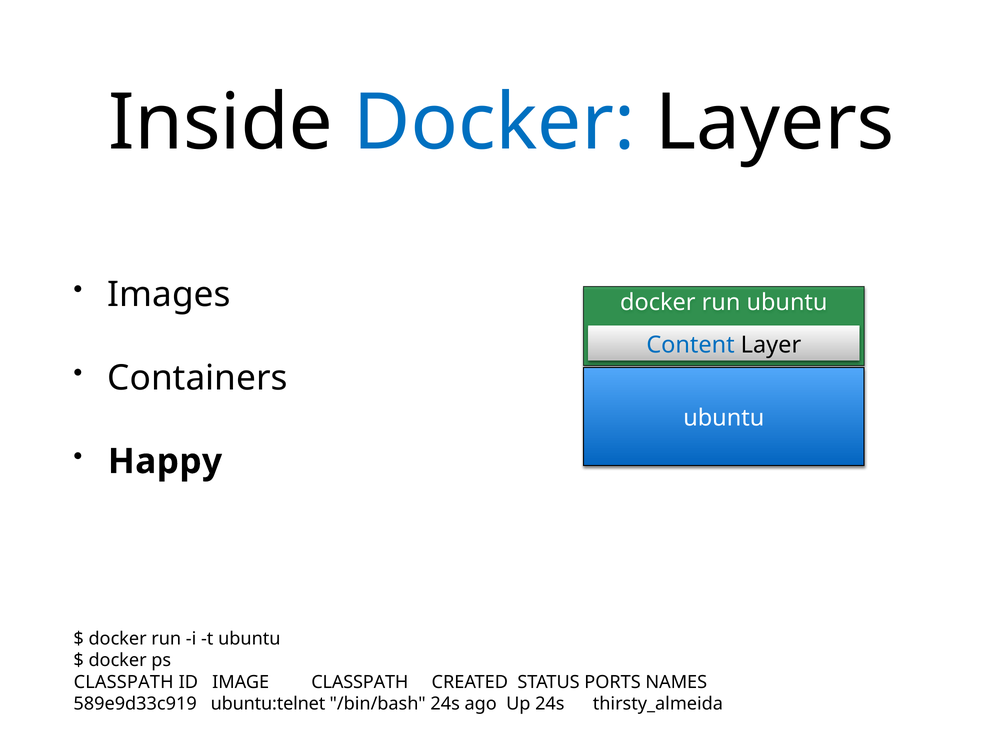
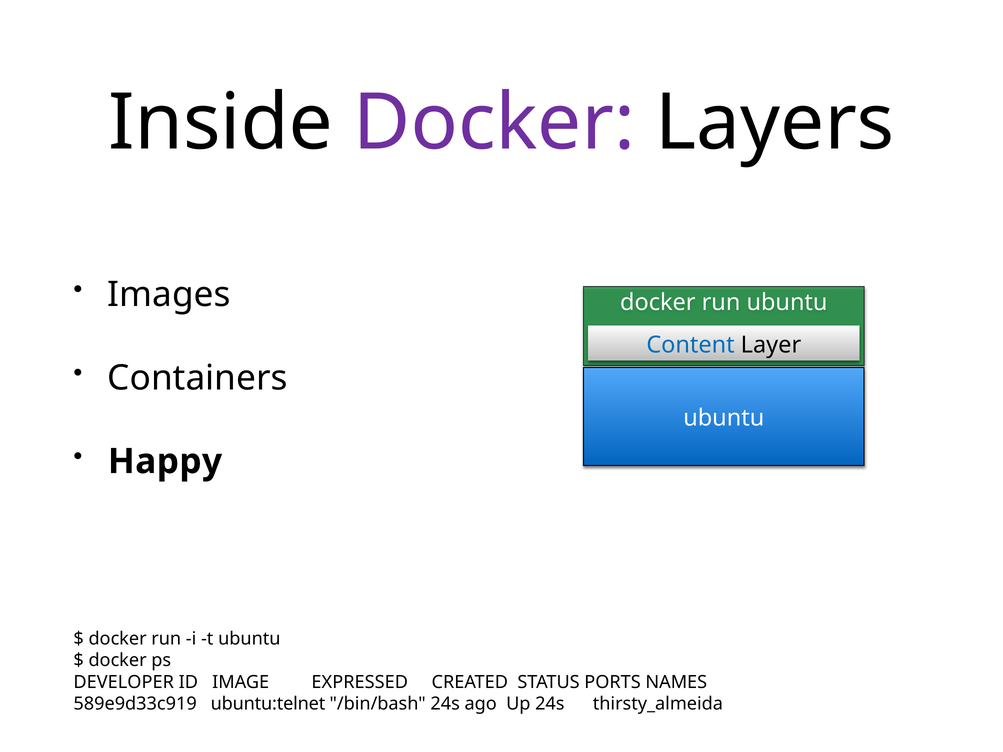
Docker at (494, 123) colour: blue -> purple
CLASSPATH at (124, 682): CLASSPATH -> DEVELOPER
IMAGE CLASSPATH: CLASSPATH -> EXPRESSED
